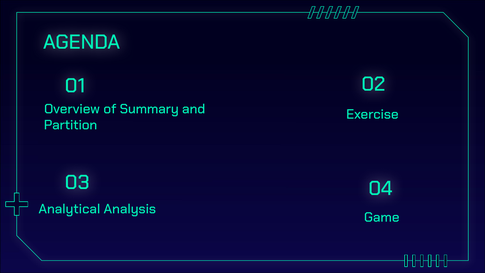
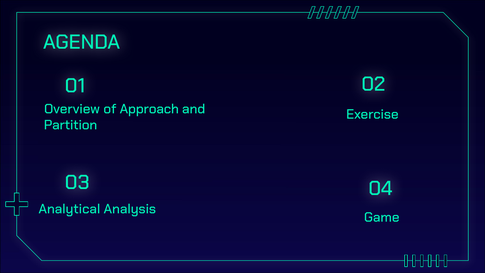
Summary: Summary -> Approach
